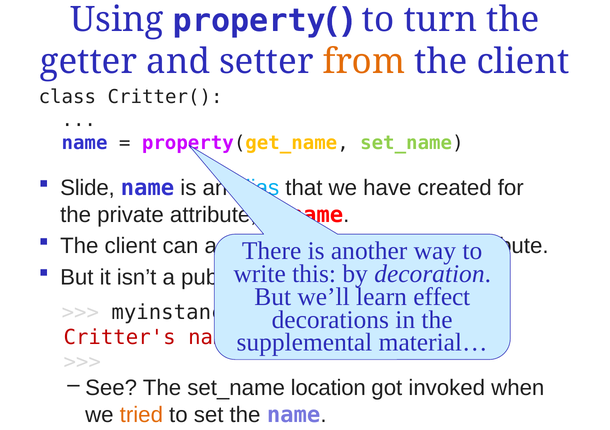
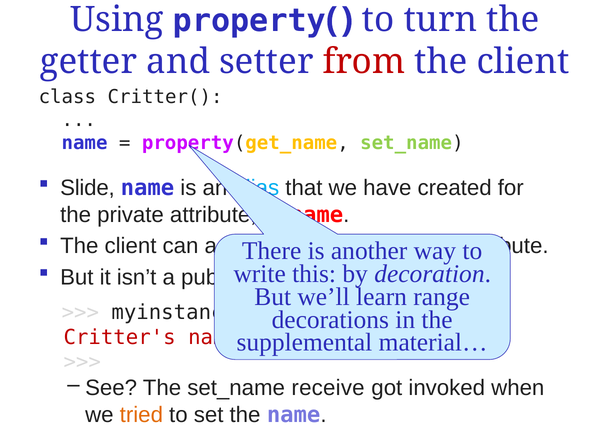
from colour: orange -> red
effect: effect -> range
location: location -> receive
